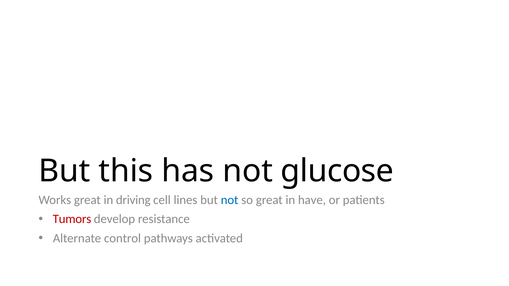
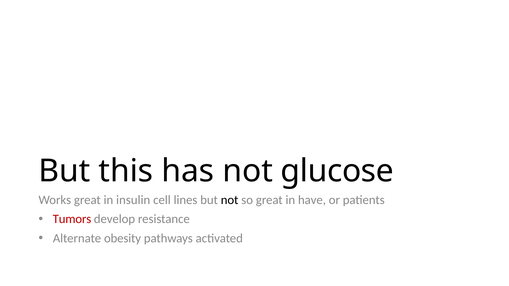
driving: driving -> insulin
not at (230, 200) colour: blue -> black
control: control -> obesity
